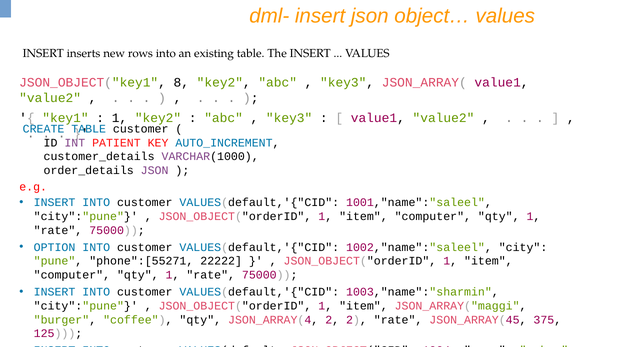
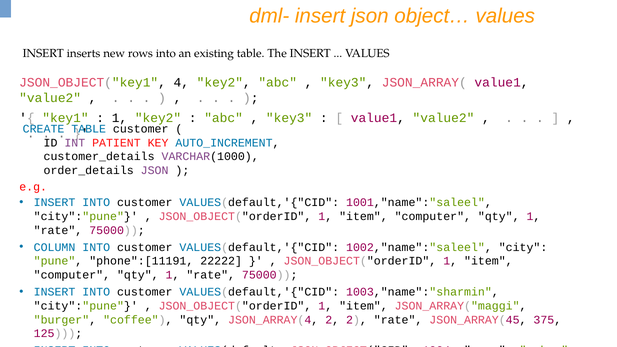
8: 8 -> 4
OPTION: OPTION -> COLUMN
phone":[55271: phone":[55271 -> phone":[11191
